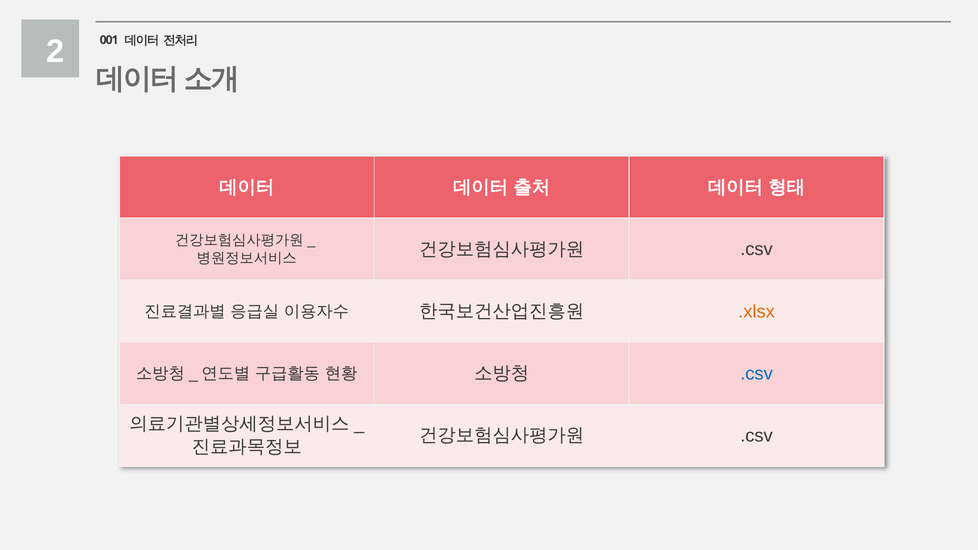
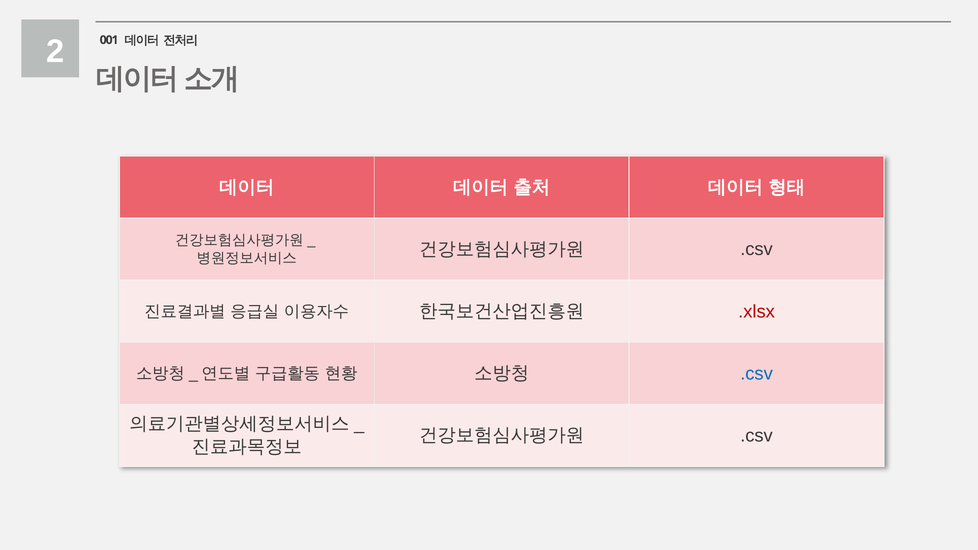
.xlsx colour: orange -> red
